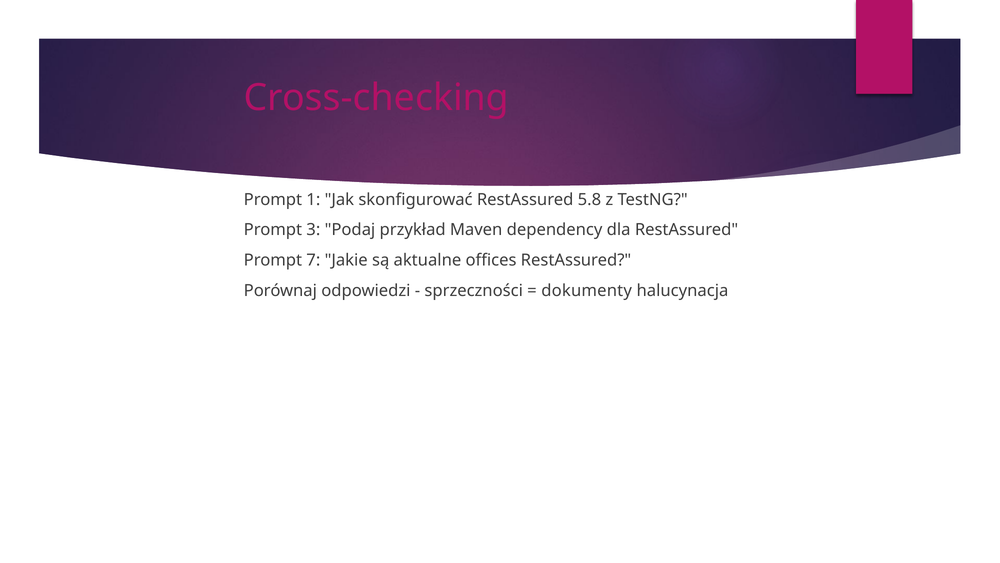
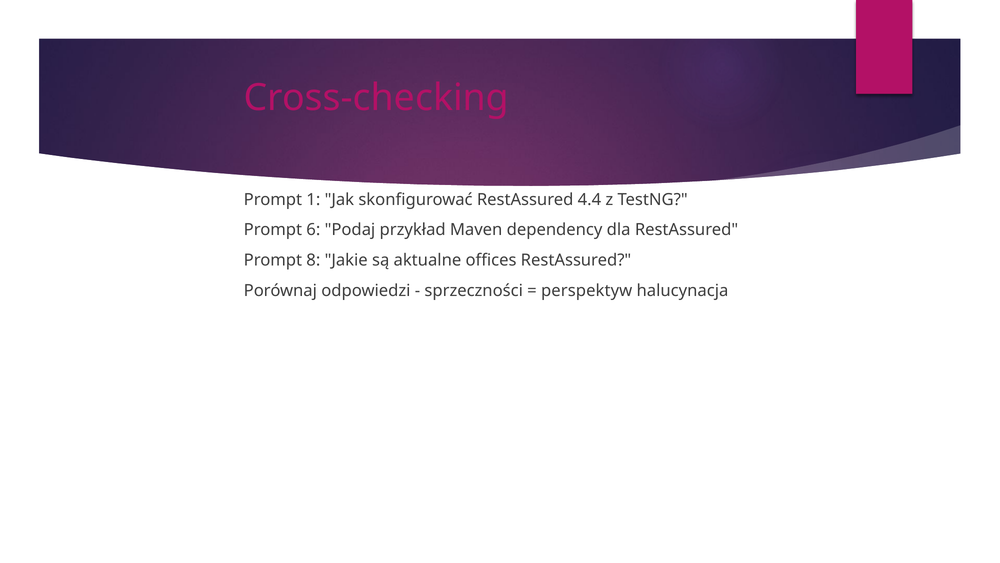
5.8: 5.8 -> 4.4
3: 3 -> 6
7: 7 -> 8
dokumenty: dokumenty -> perspektyw
